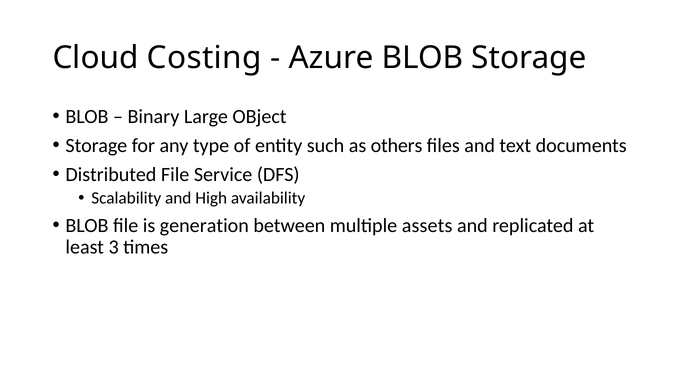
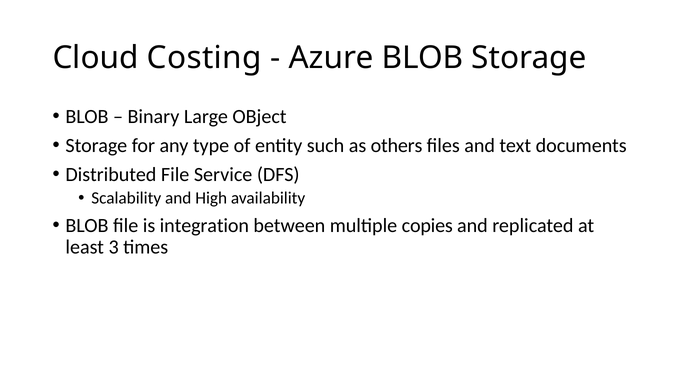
generation: generation -> integration
assets: assets -> copies
